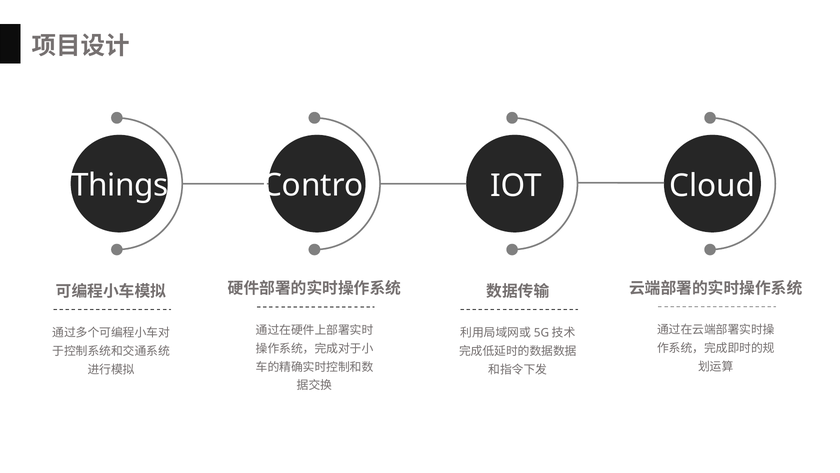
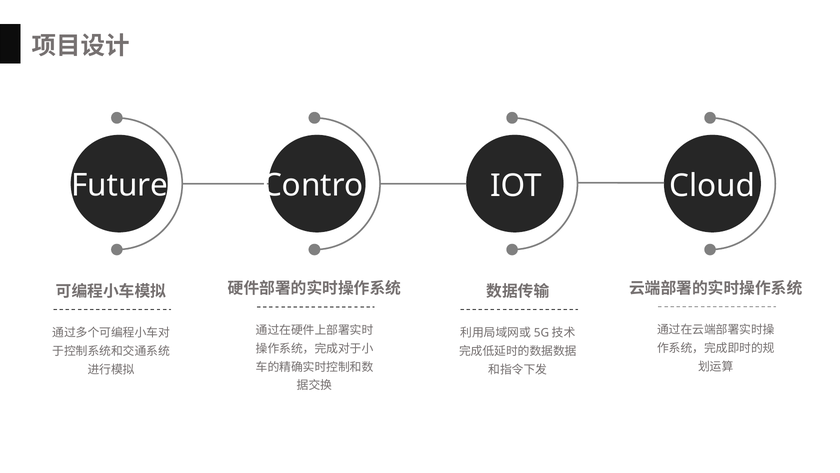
Things: Things -> Future
